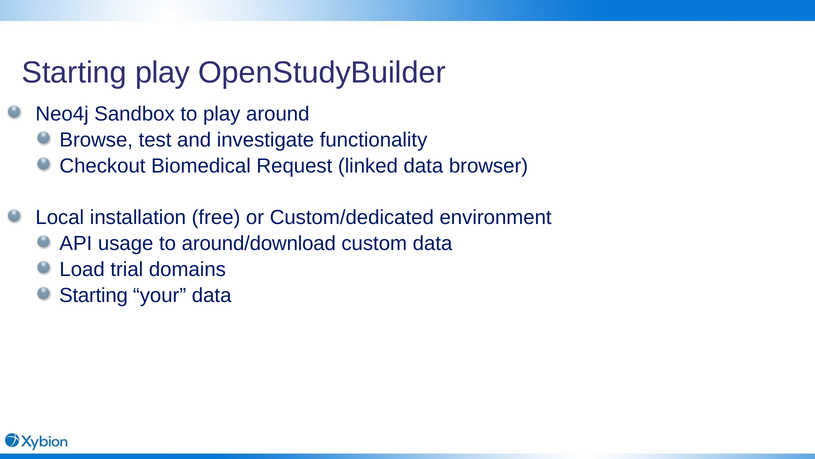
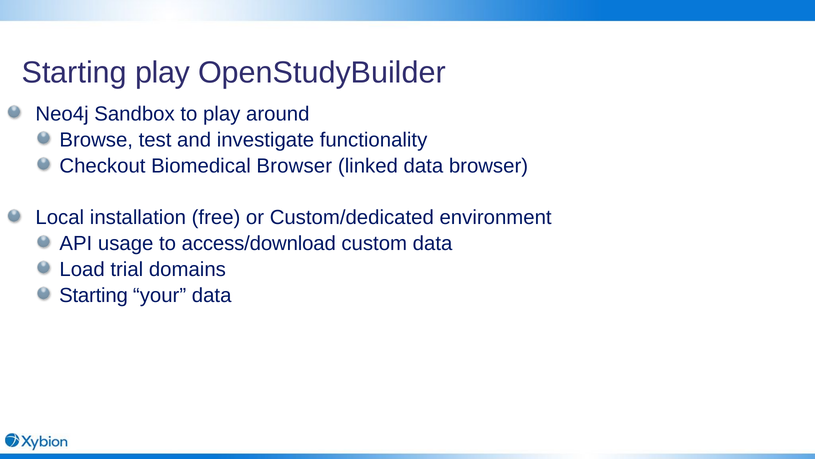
Biomedical Request: Request -> Browser
around/download: around/download -> access/download
